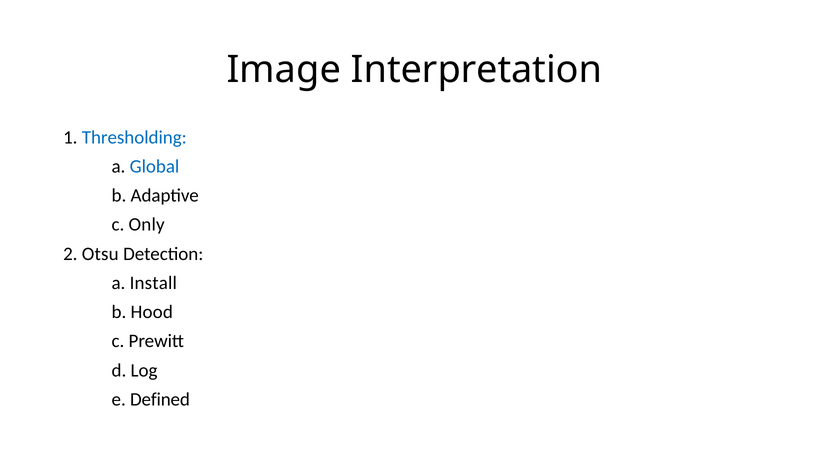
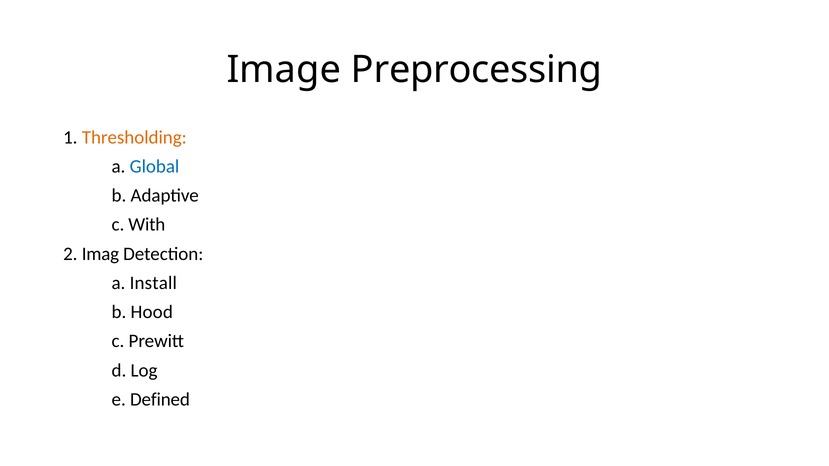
Interpretation: Interpretation -> Preprocessing
Thresholding colour: blue -> orange
Only: Only -> With
Otsu: Otsu -> Imag
